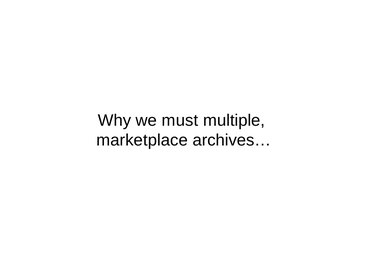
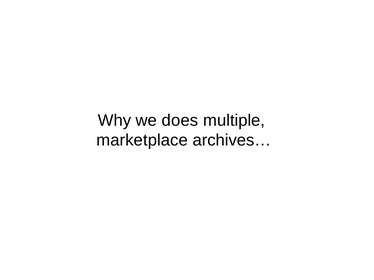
must: must -> does
